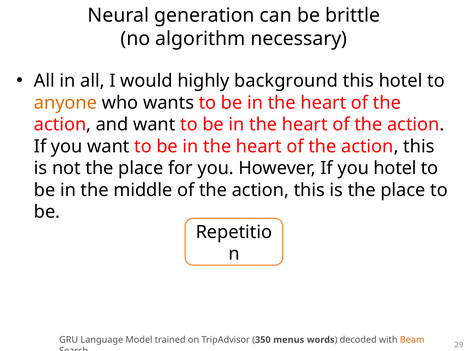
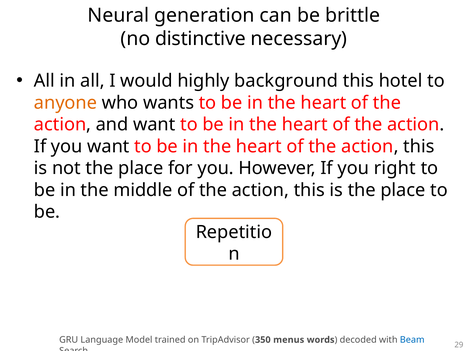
algorithm: algorithm -> distinctive
you hotel: hotel -> right
Beam colour: orange -> blue
